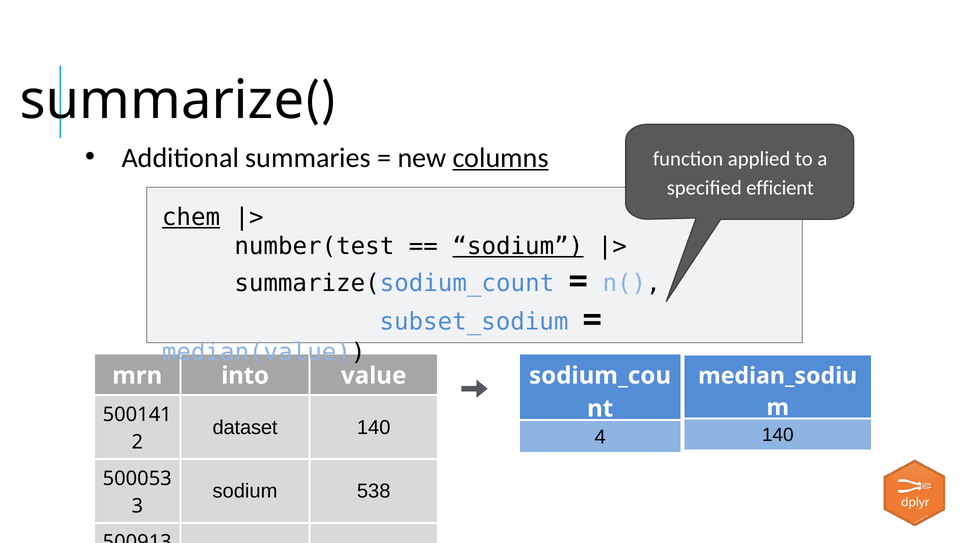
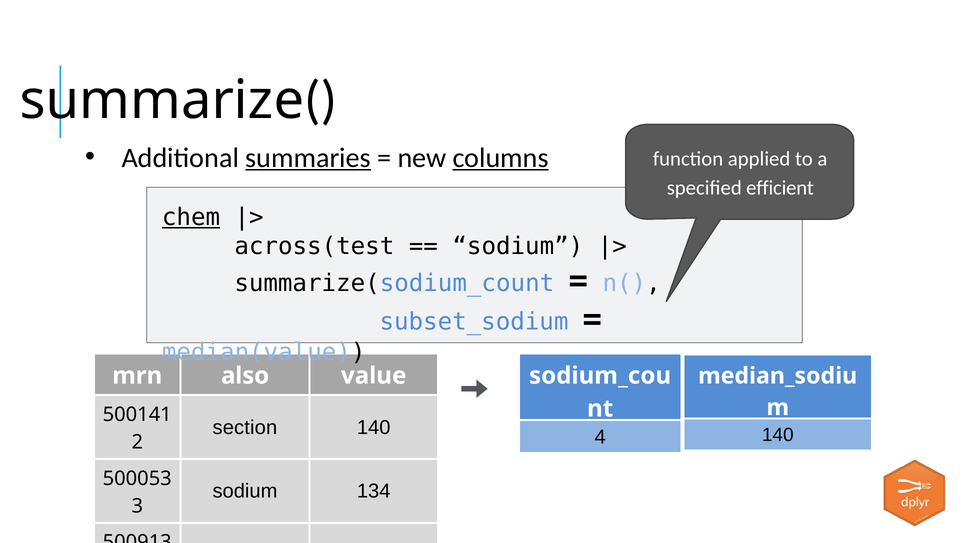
summaries underline: none -> present
number(test: number(test -> across(test
sodium at (518, 246) underline: present -> none
into: into -> also
dataset: dataset -> section
538: 538 -> 134
